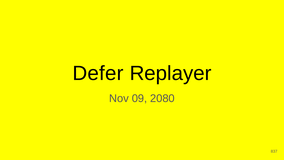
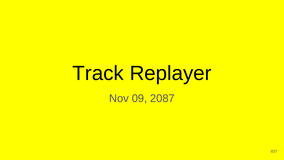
Defer: Defer -> Track
2080: 2080 -> 2087
